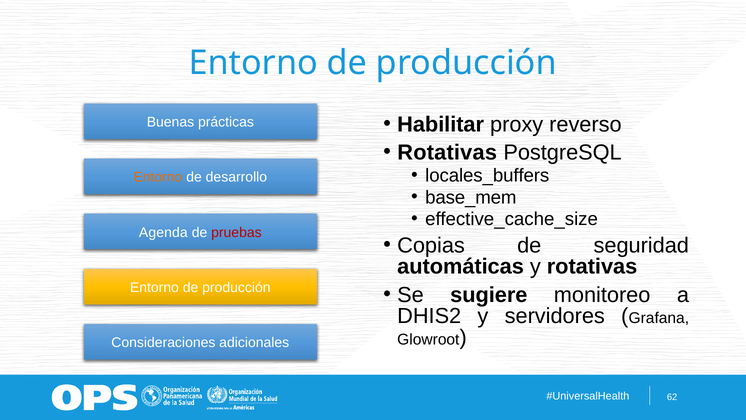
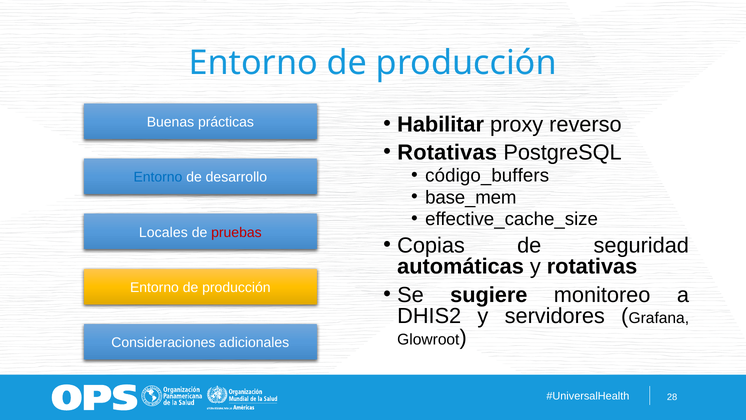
locales_buffers: locales_buffers -> código_buffers
Entorno at (158, 177) colour: orange -> blue
Agenda: Agenda -> Locales
62: 62 -> 28
